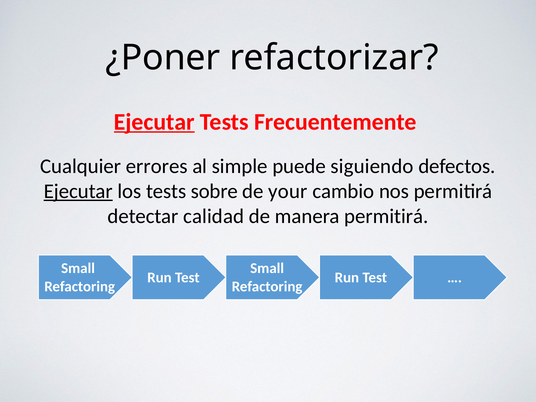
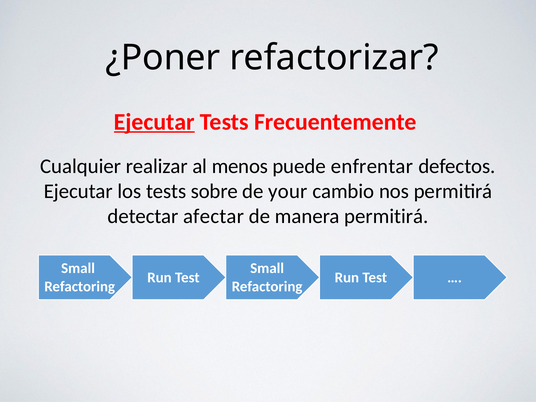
errores: errores -> realizar
simple: simple -> menos
siguiendo: siguiendo -> enfrentar
Ejecutar at (78, 191) underline: present -> none
calidad: calidad -> afectar
